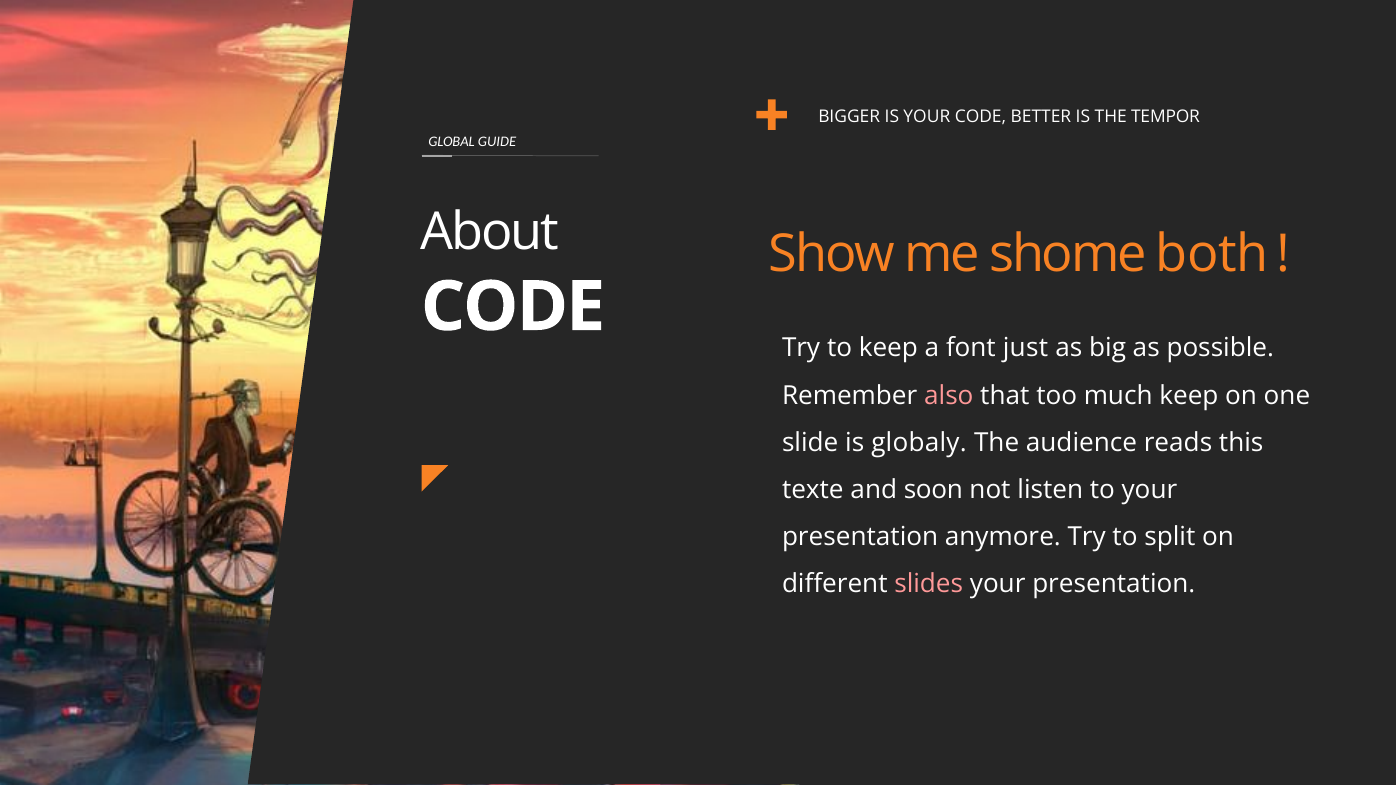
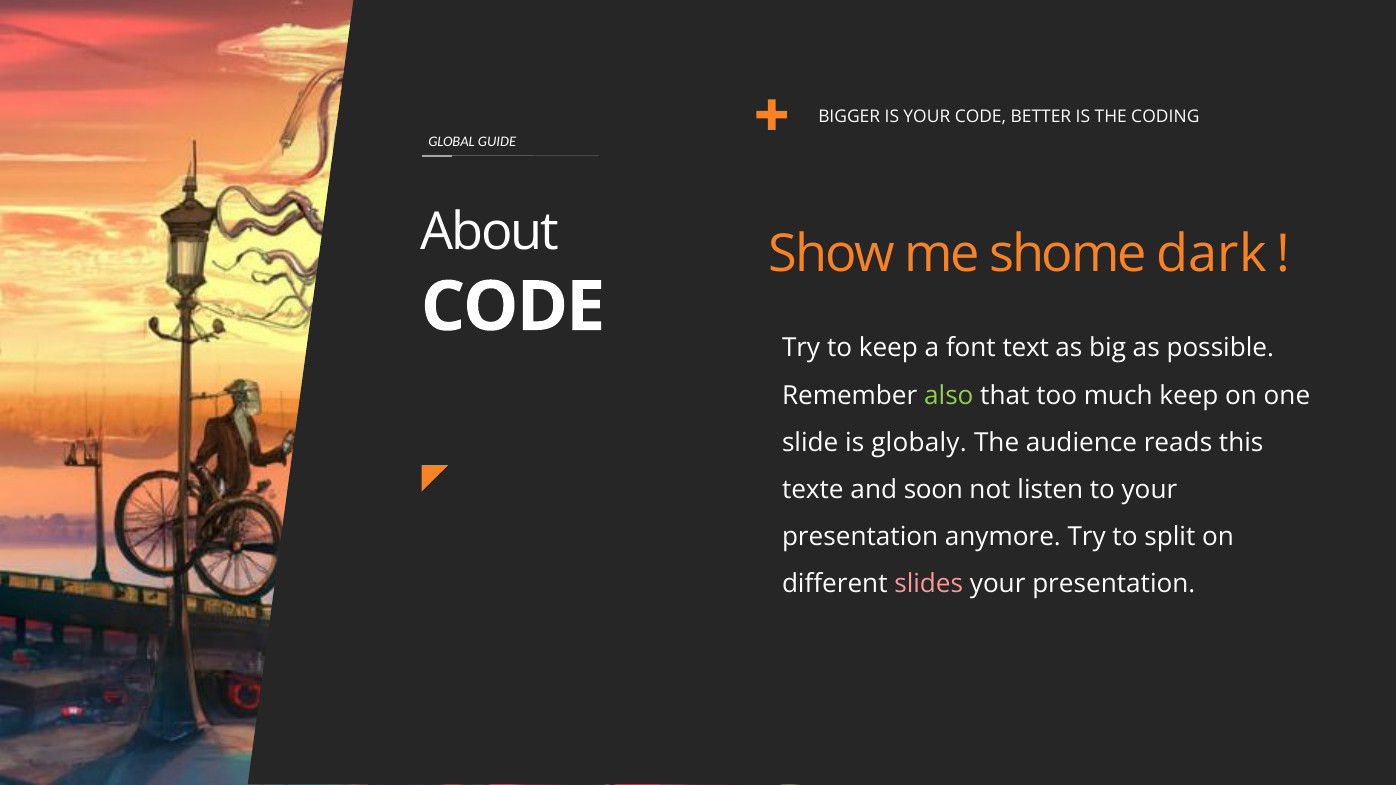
TEMPOR: TEMPOR -> CODING
both: both -> dark
just: just -> text
also colour: pink -> light green
